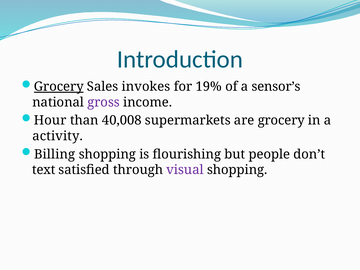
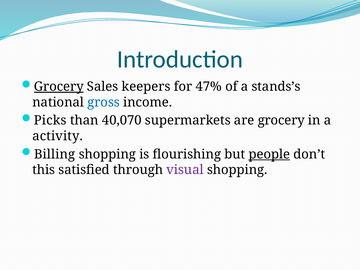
invokes: invokes -> keepers
19%: 19% -> 47%
sensor’s: sensor’s -> stands’s
gross colour: purple -> blue
Hour: Hour -> Picks
40,008: 40,008 -> 40,070
people underline: none -> present
text: text -> this
